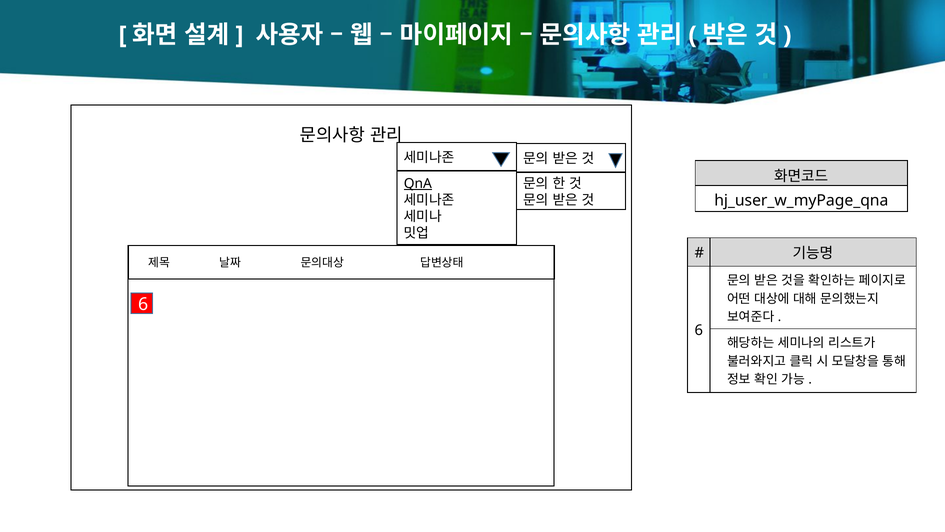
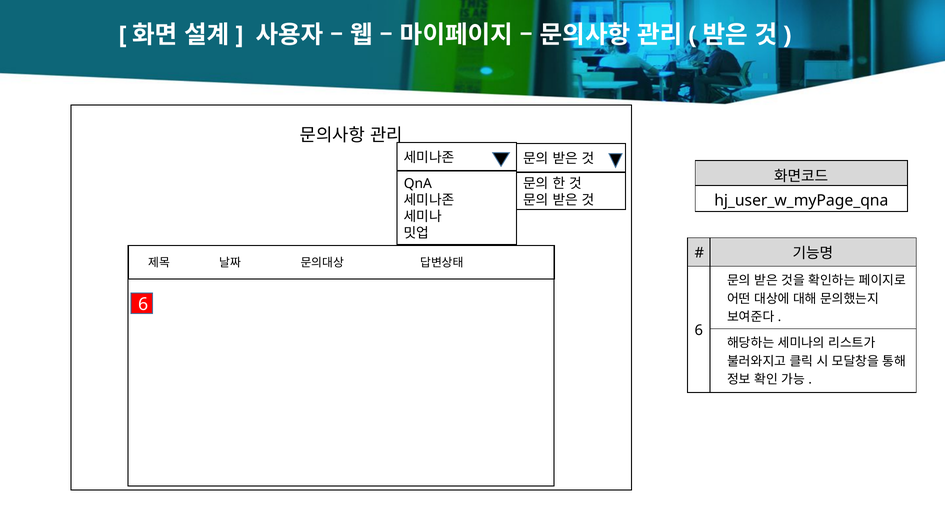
QnA underline: present -> none
